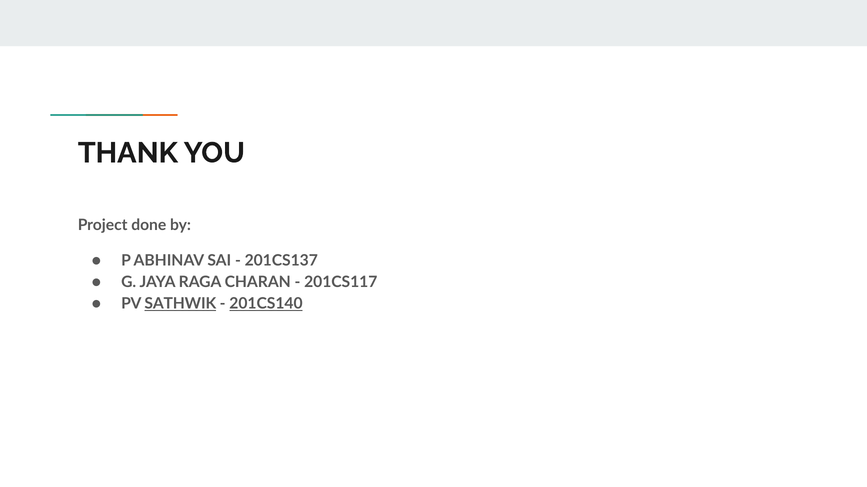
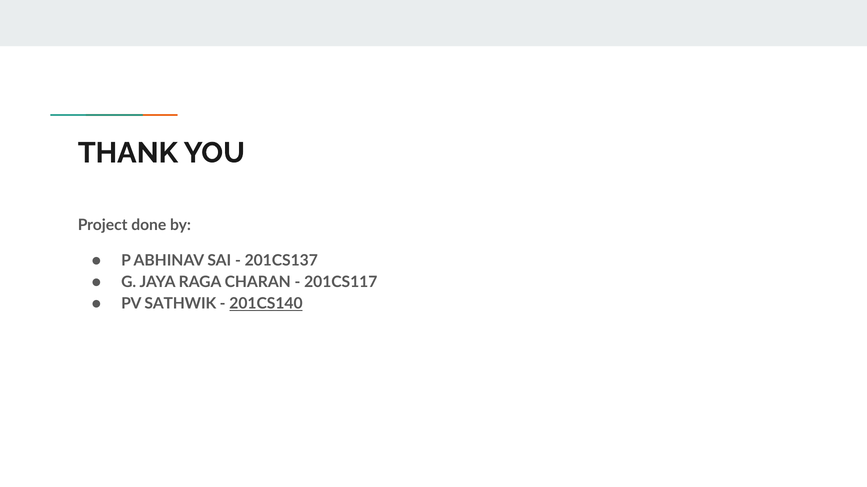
SATHWIK underline: present -> none
